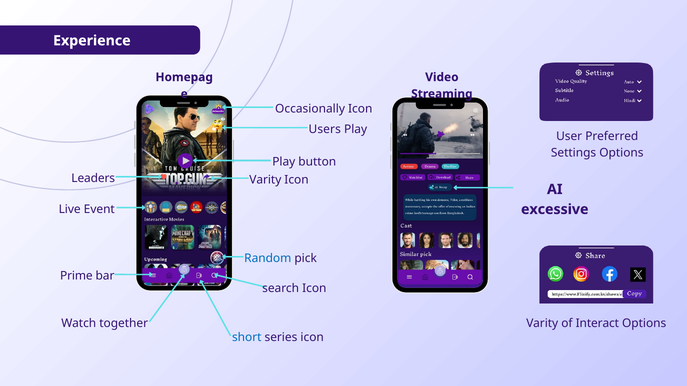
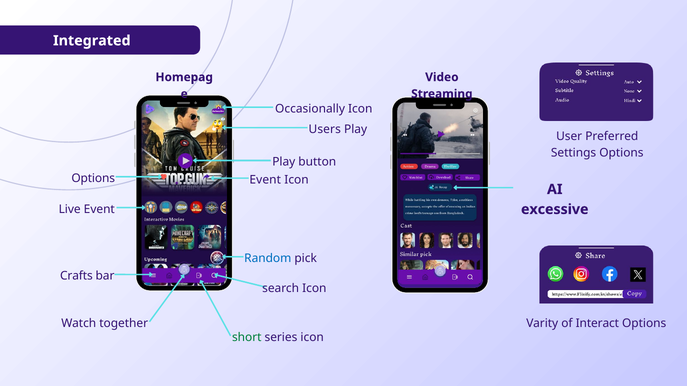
Experience: Experience -> Integrated
Leaders at (93, 178): Leaders -> Options
Varity at (265, 180): Varity -> Event
Prime: Prime -> Crafts
short colour: blue -> green
